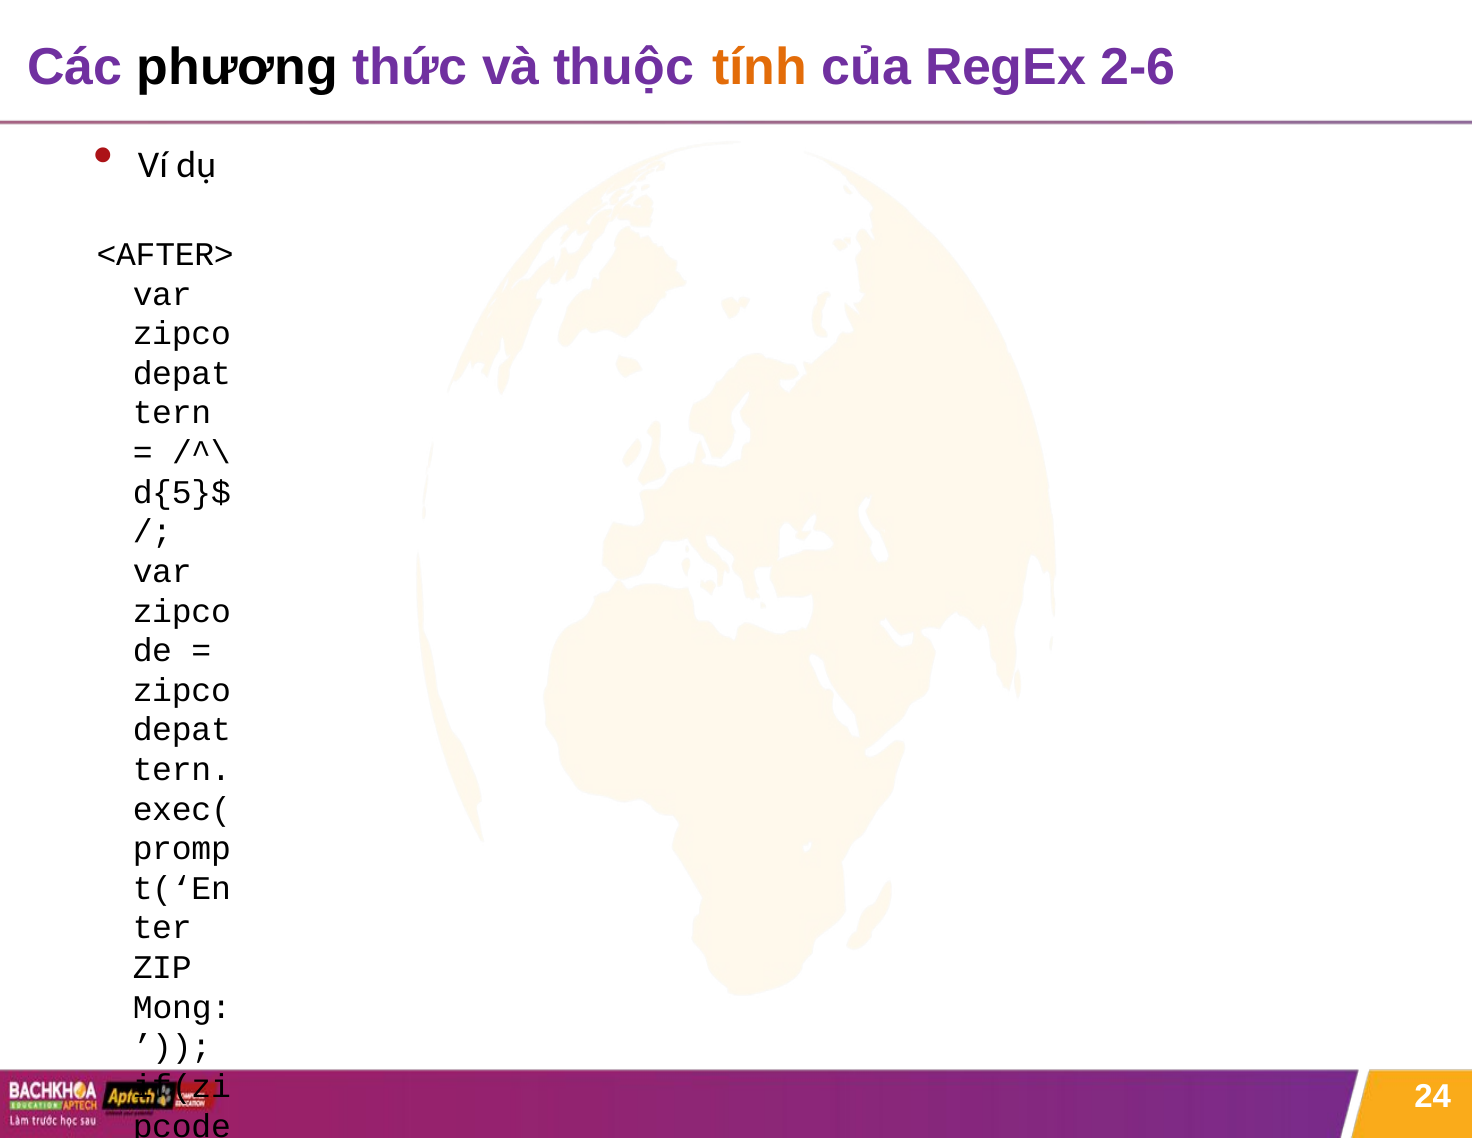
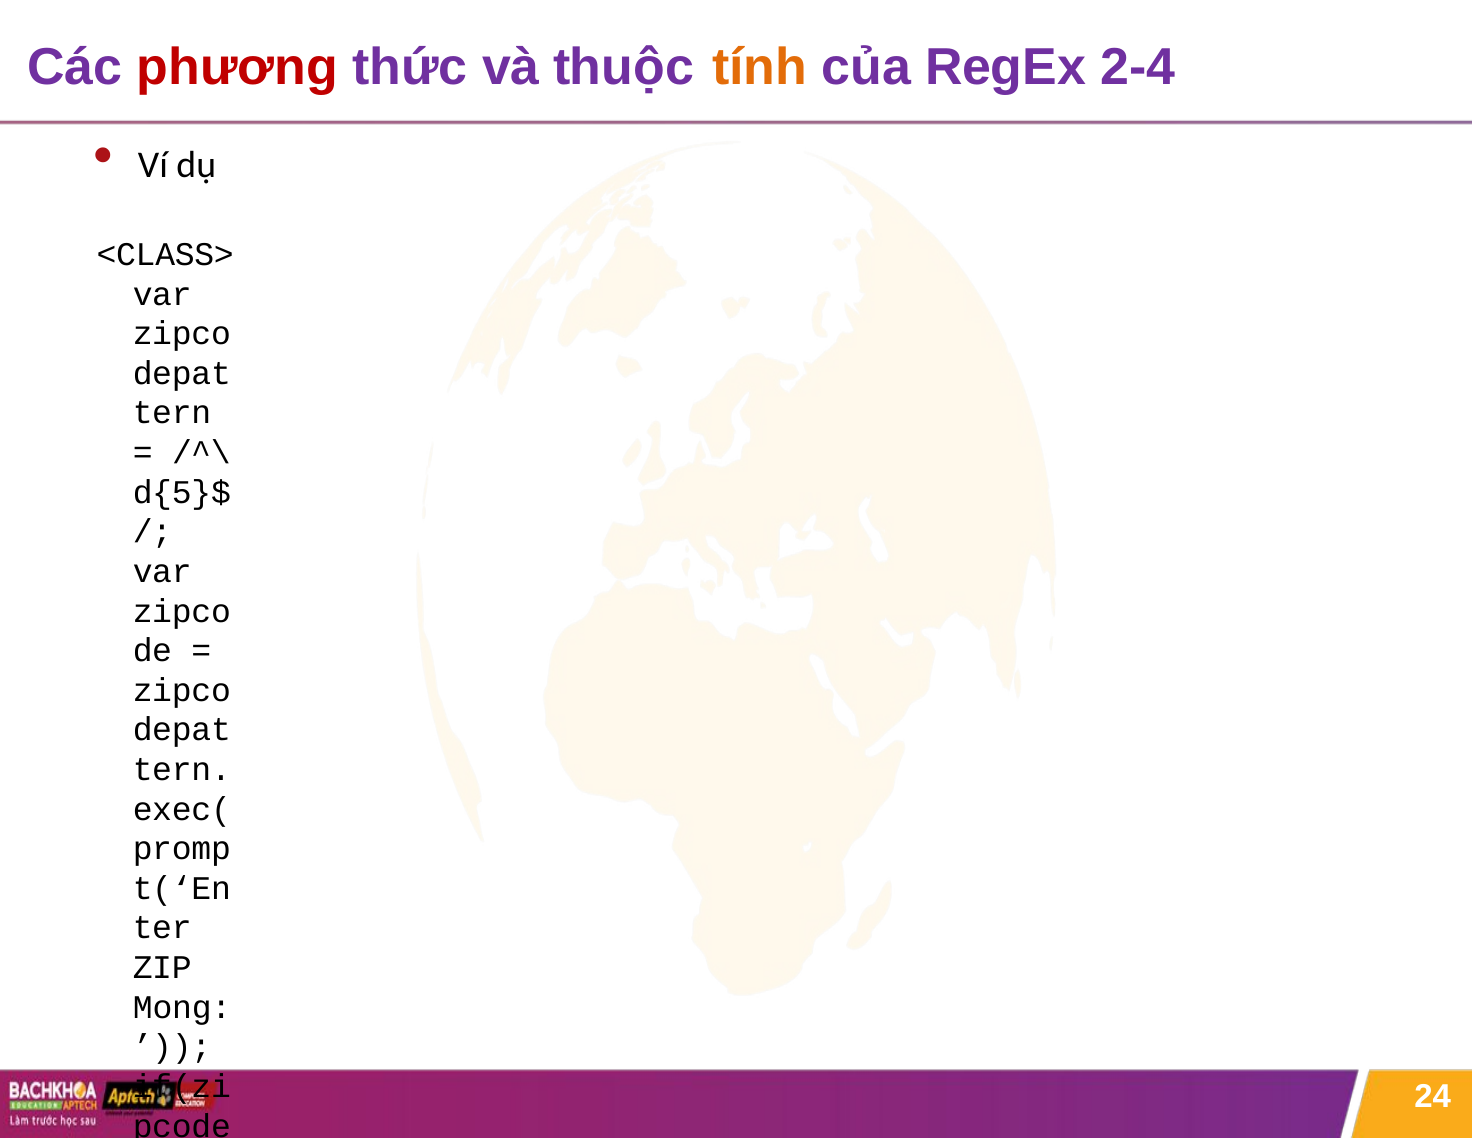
phương colour: black -> red
2-6: 2-6 -> 2-4
<AFTER>: <AFTER> -> <CLASS>
